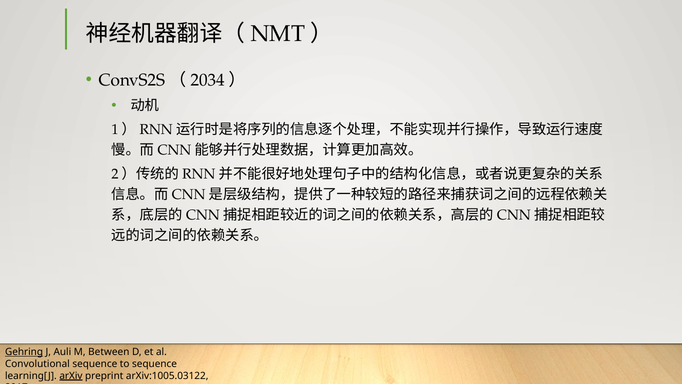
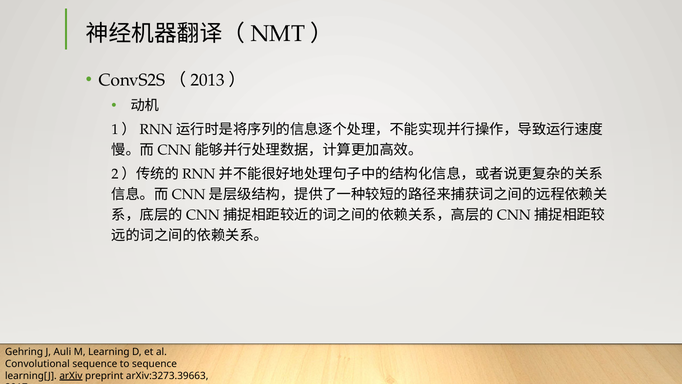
2034: 2034 -> 2013
Gehring underline: present -> none
Between: Between -> Learning
arXiv:1005.03122: arXiv:1005.03122 -> arXiv:3273.39663
